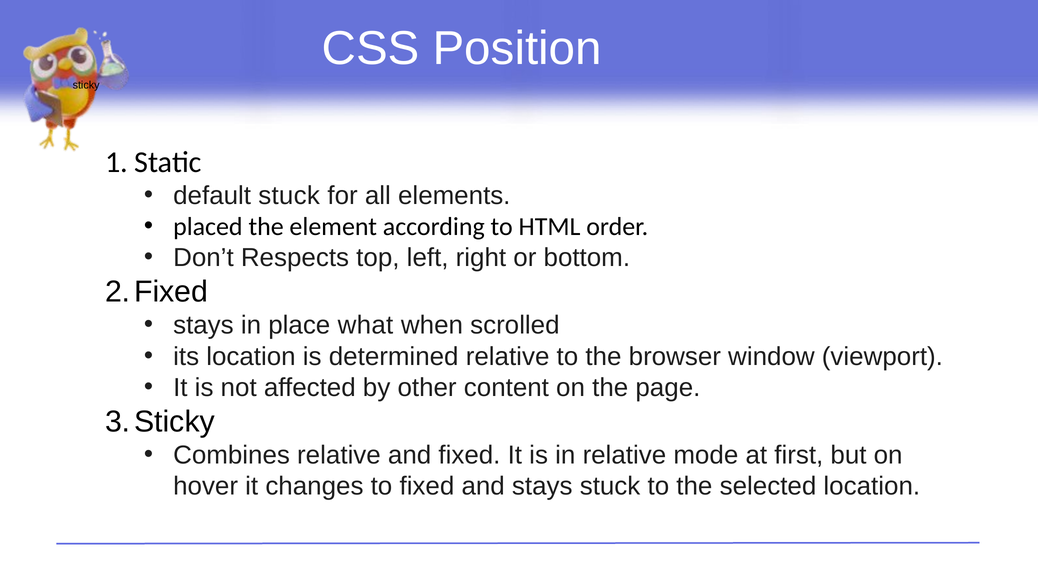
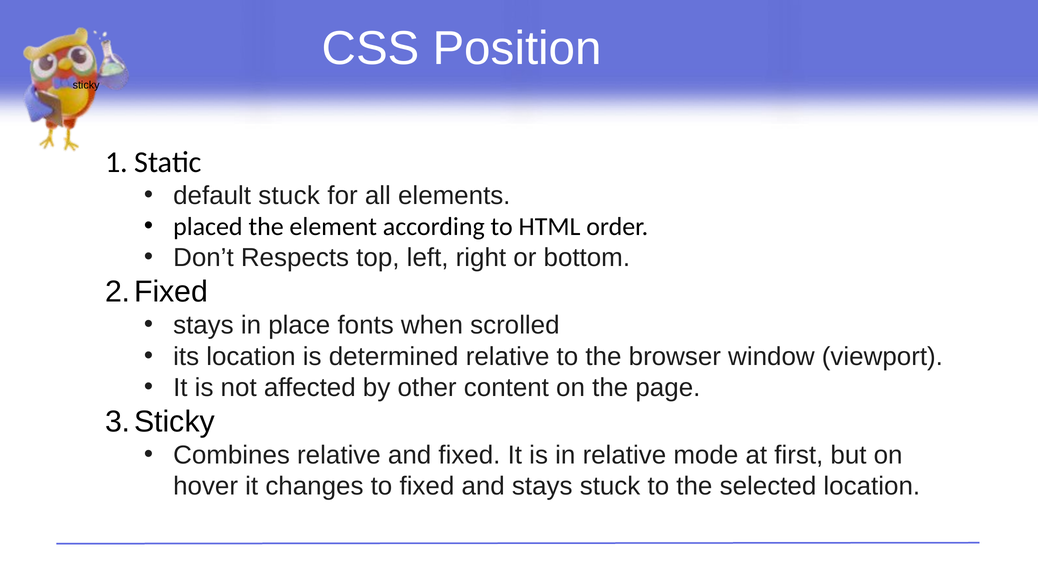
what: what -> fonts
